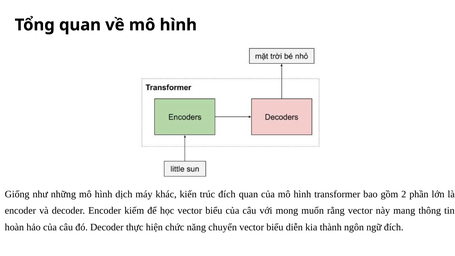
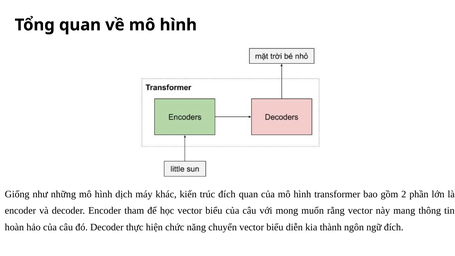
kiếm: kiếm -> tham
